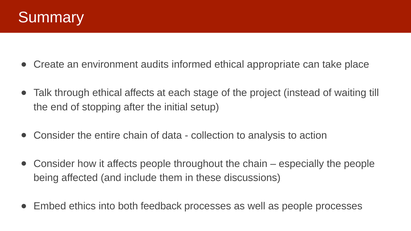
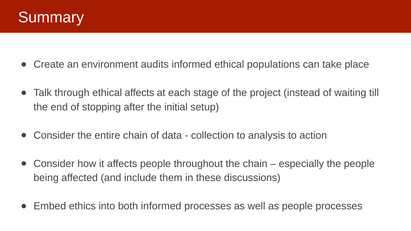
appropriate: appropriate -> populations
both feedback: feedback -> informed
